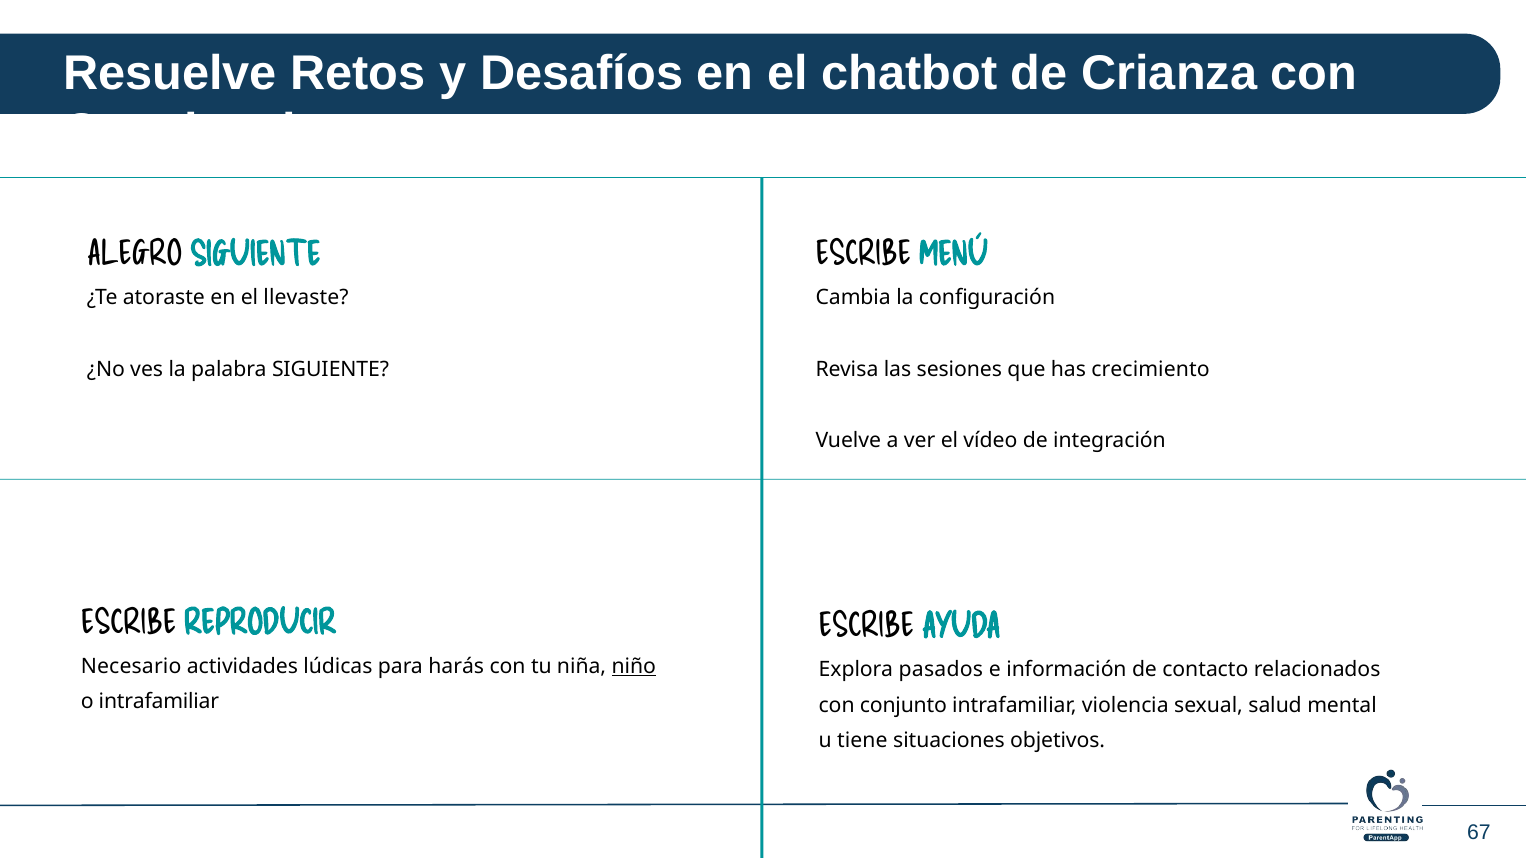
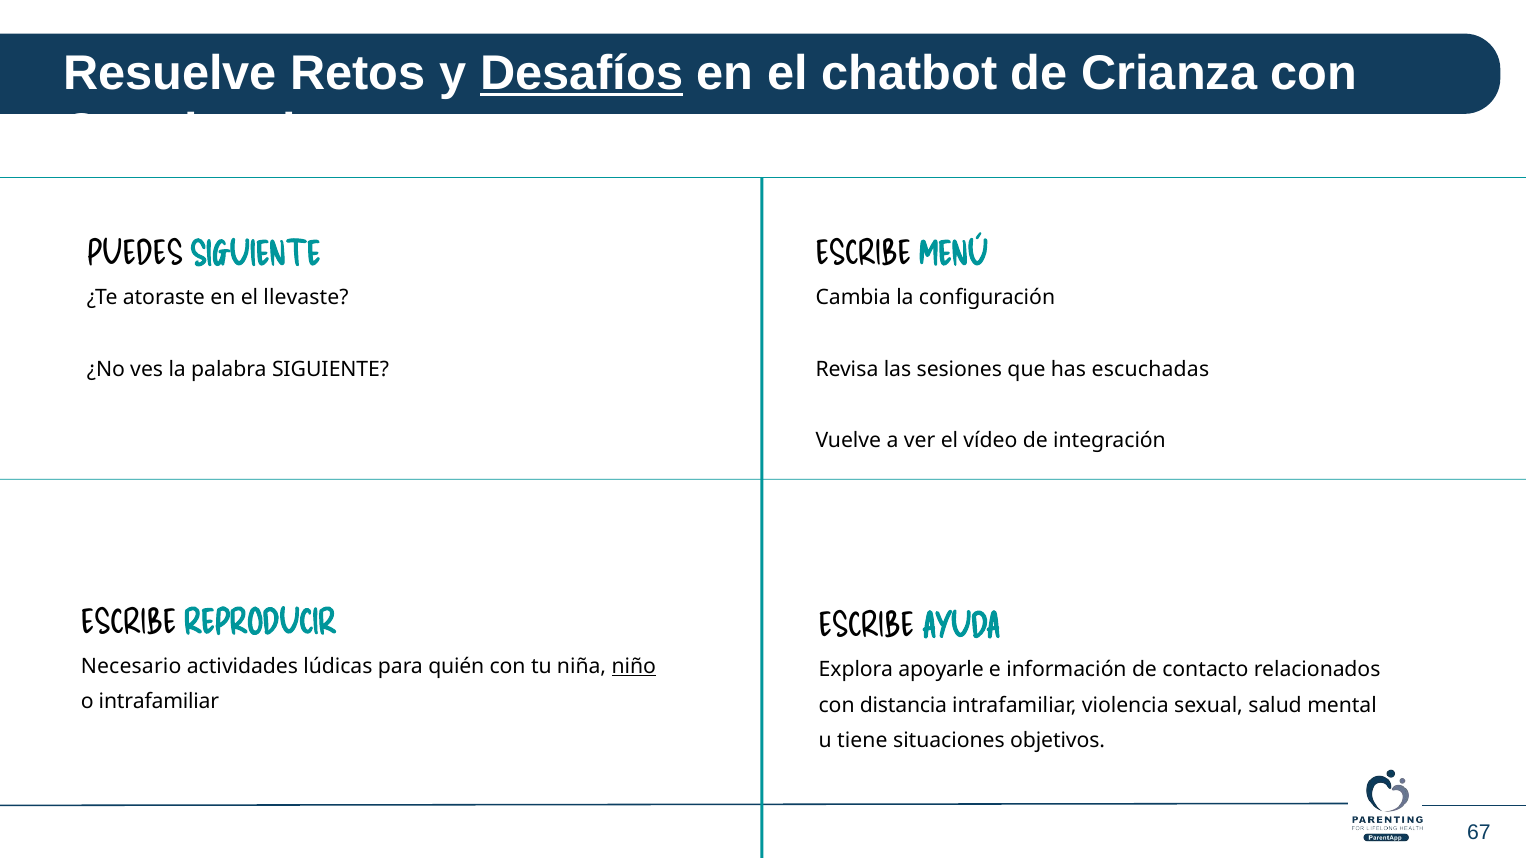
Desafíos underline: none -> present
ALEGRO: ALEGRO -> PUEDES
crecimiento: crecimiento -> escuchadas
harás: harás -> quién
pasados: pasados -> apoyarle
conjunto: conjunto -> distancia
